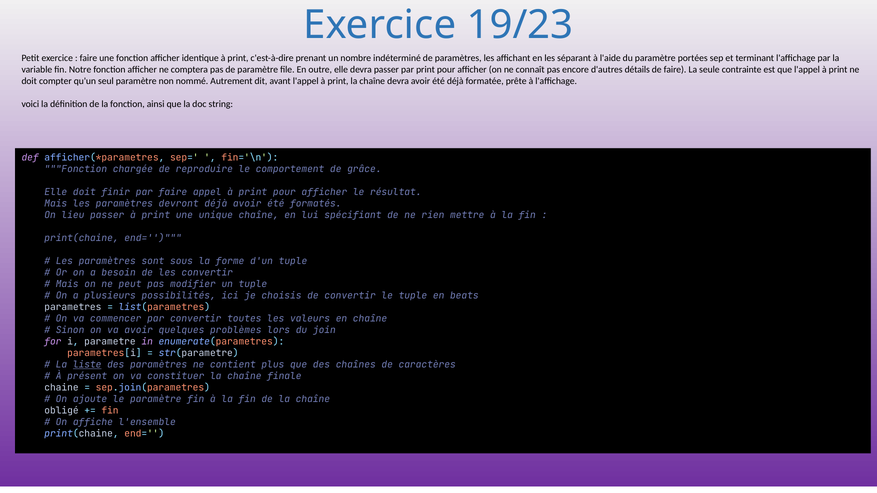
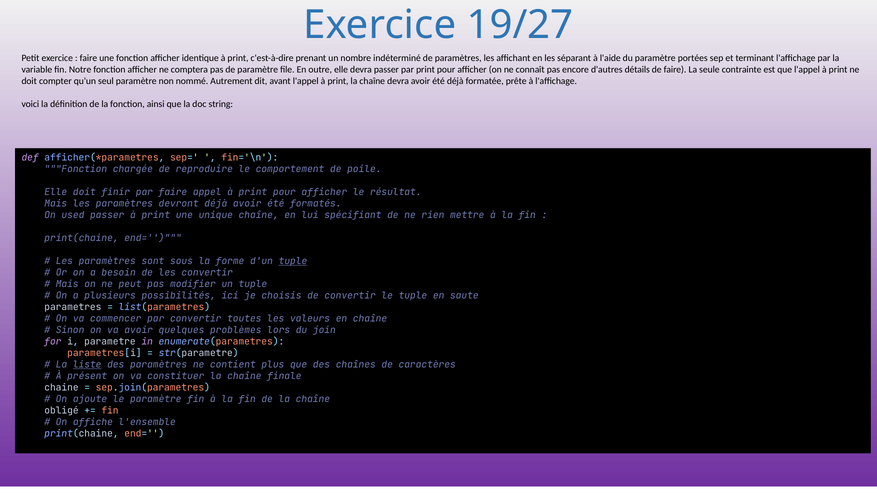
19/23: 19/23 -> 19/27
grâce: grâce -> poile
lieu: lieu -> used
tuple at (293, 261) underline: none -> present
beats: beats -> saute
